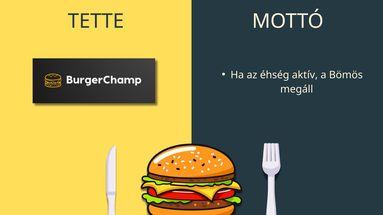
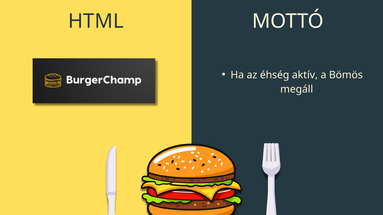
TETTE: TETTE -> HTML
